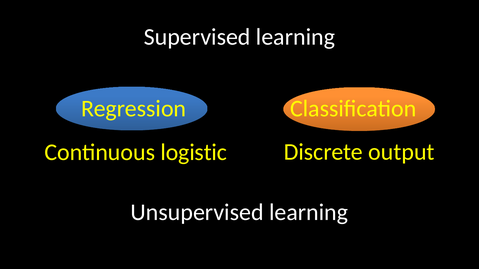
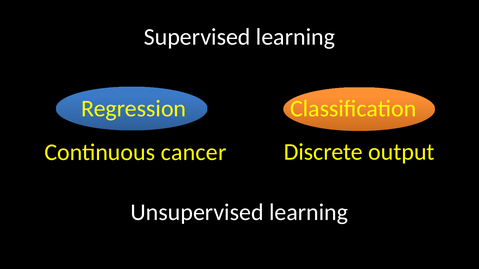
logistic: logistic -> cancer
